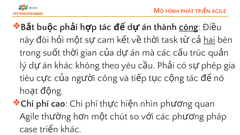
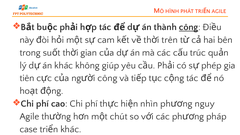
task: task -> trên
hai underline: present -> none
theo: theo -> giúp
tiêu: tiêu -> tiên
quan: quan -> nguy
